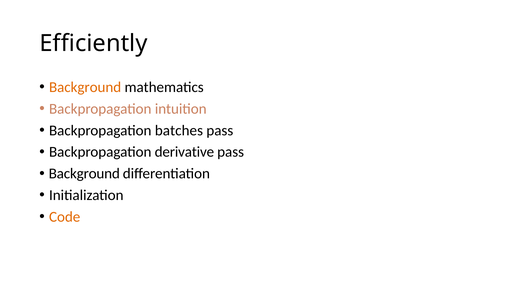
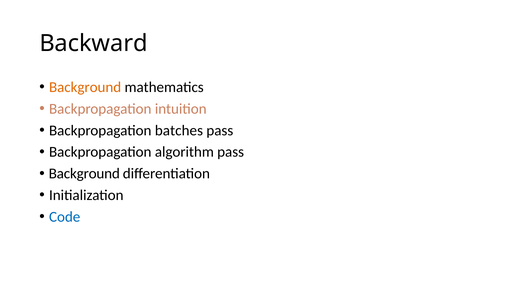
Efficiently: Efficiently -> Backward
derivative: derivative -> algorithm
Code colour: orange -> blue
